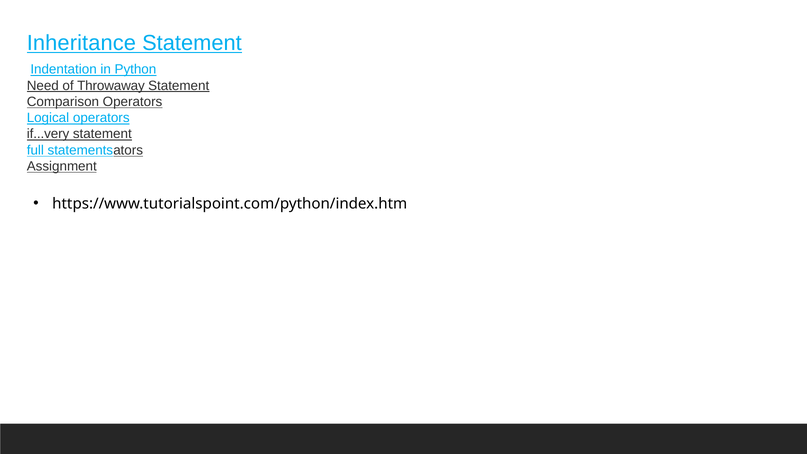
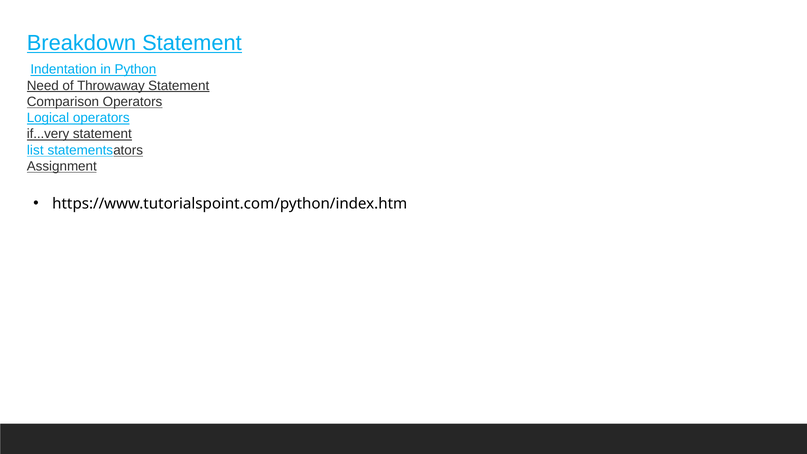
Inheritance: Inheritance -> Breakdown
full: full -> list
